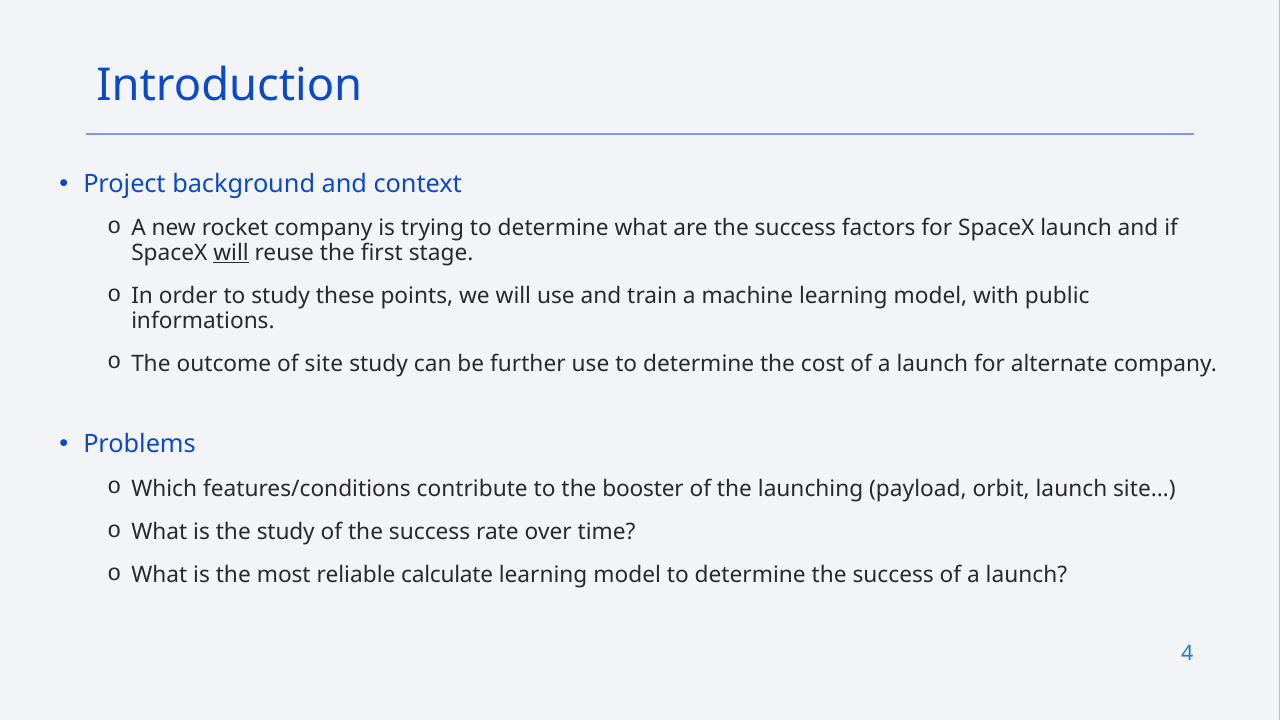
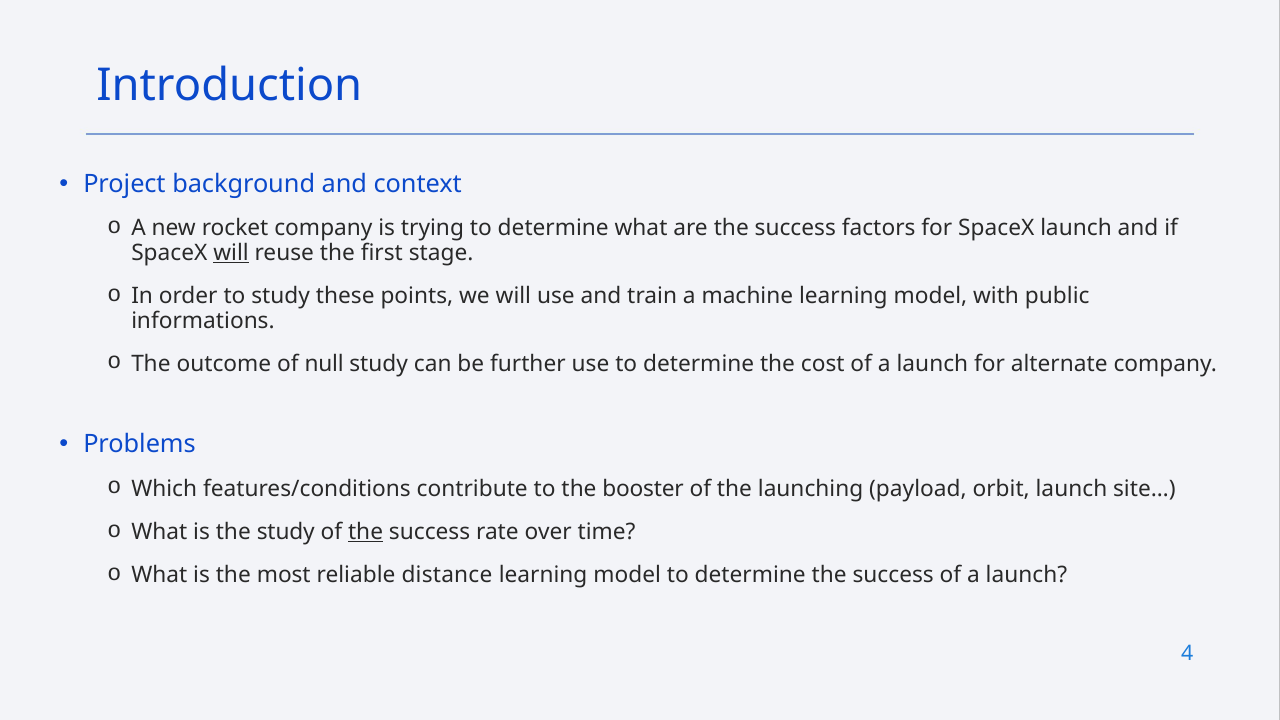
site: site -> null
the at (366, 532) underline: none -> present
calculate: calculate -> distance
